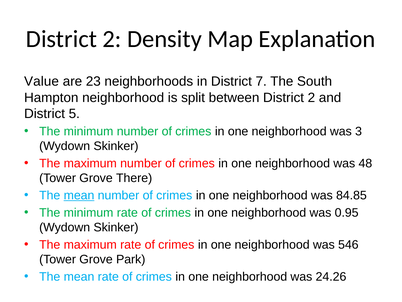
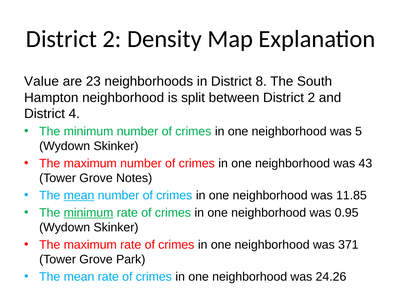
7: 7 -> 8
5: 5 -> 4
3: 3 -> 5
48: 48 -> 43
There: There -> Notes
84.85: 84.85 -> 11.85
minimum at (89, 212) underline: none -> present
546: 546 -> 371
